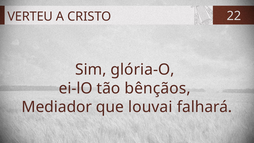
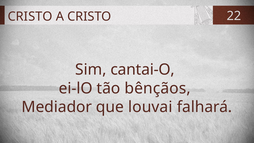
VERTEU at (30, 16): VERTEU -> CRISTO
glória-O: glória-O -> cantai-O
